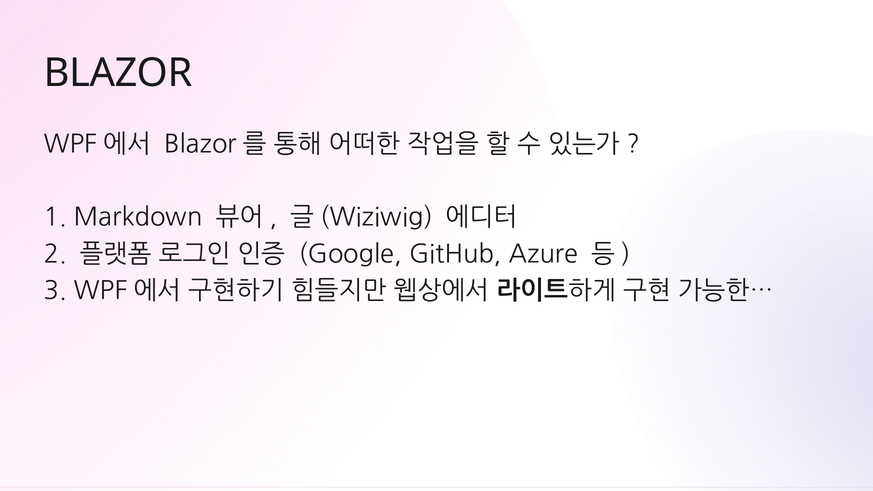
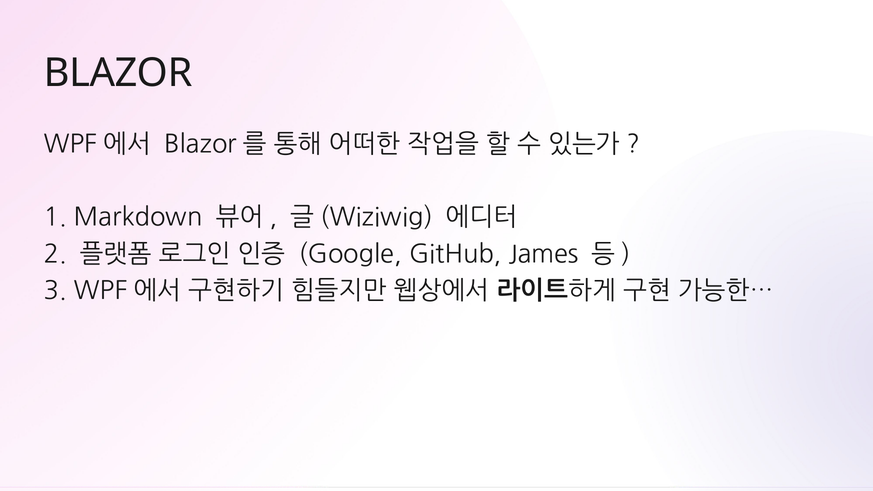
Azure: Azure -> James
